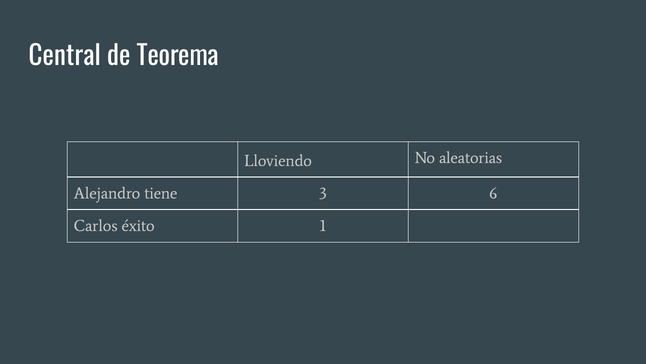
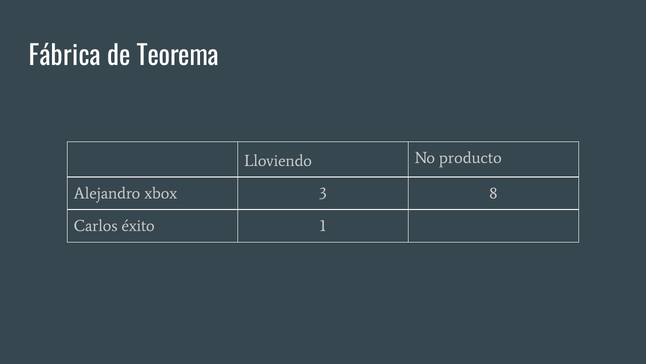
Central: Central -> Fábrica
aleatorias: aleatorias -> producto
tiene: tiene -> xbox
6: 6 -> 8
